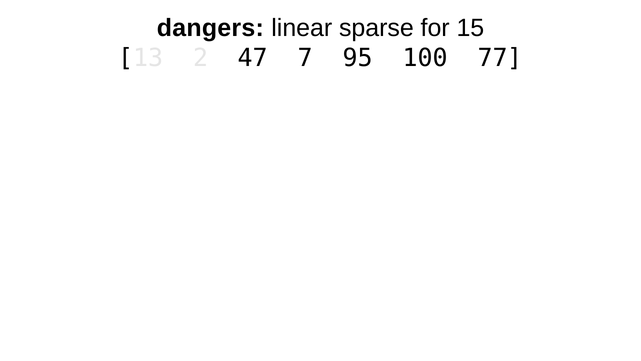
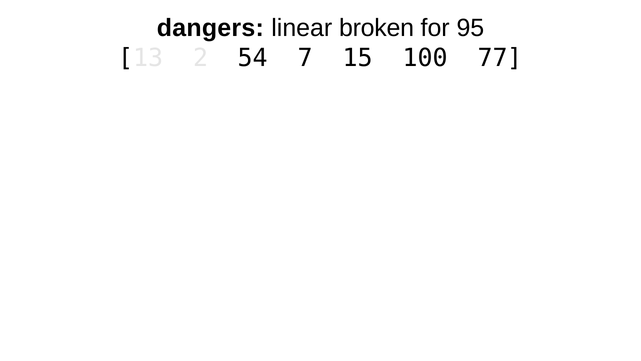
sparse: sparse -> broken
15: 15 -> 95
47: 47 -> 54
95: 95 -> 15
